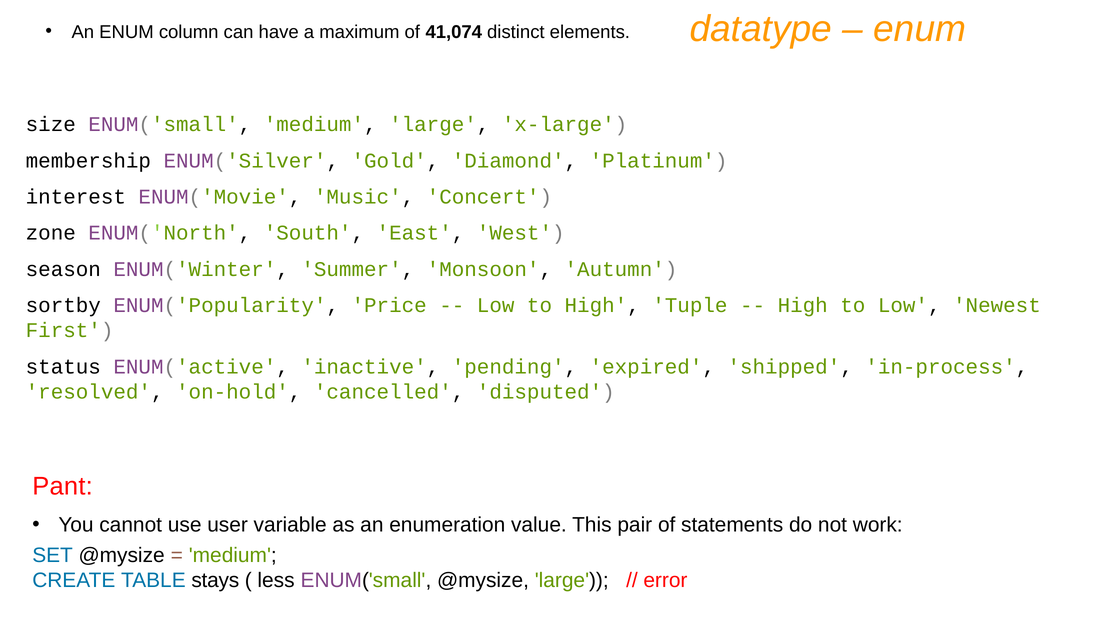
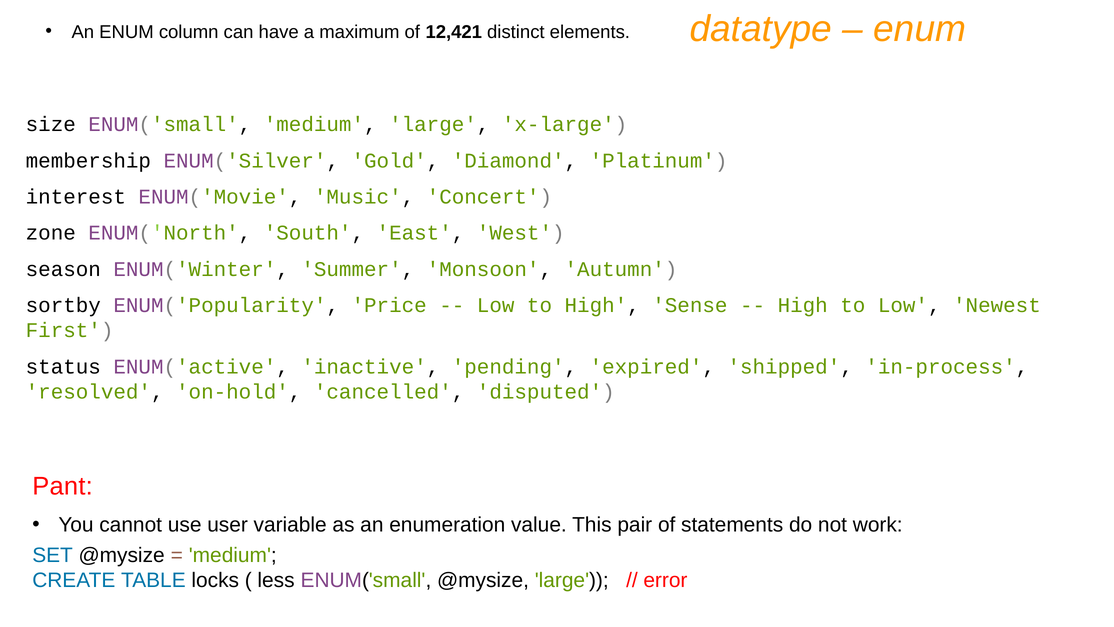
41,074: 41,074 -> 12,421
Tuple: Tuple -> Sense
stays: stays -> locks
